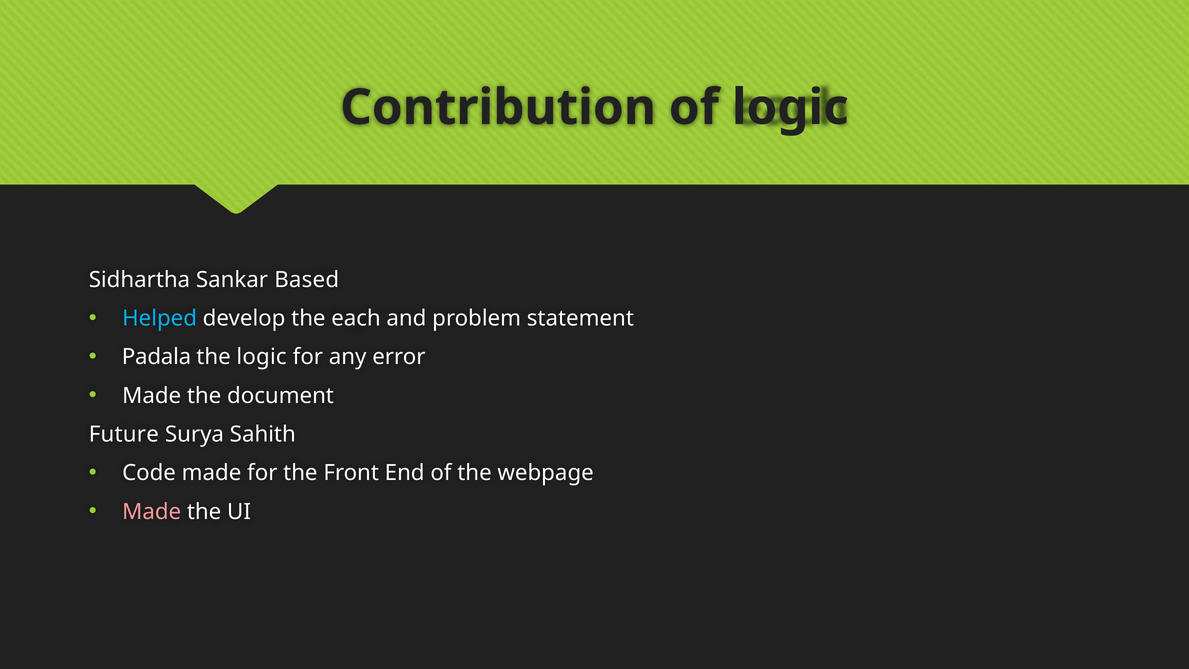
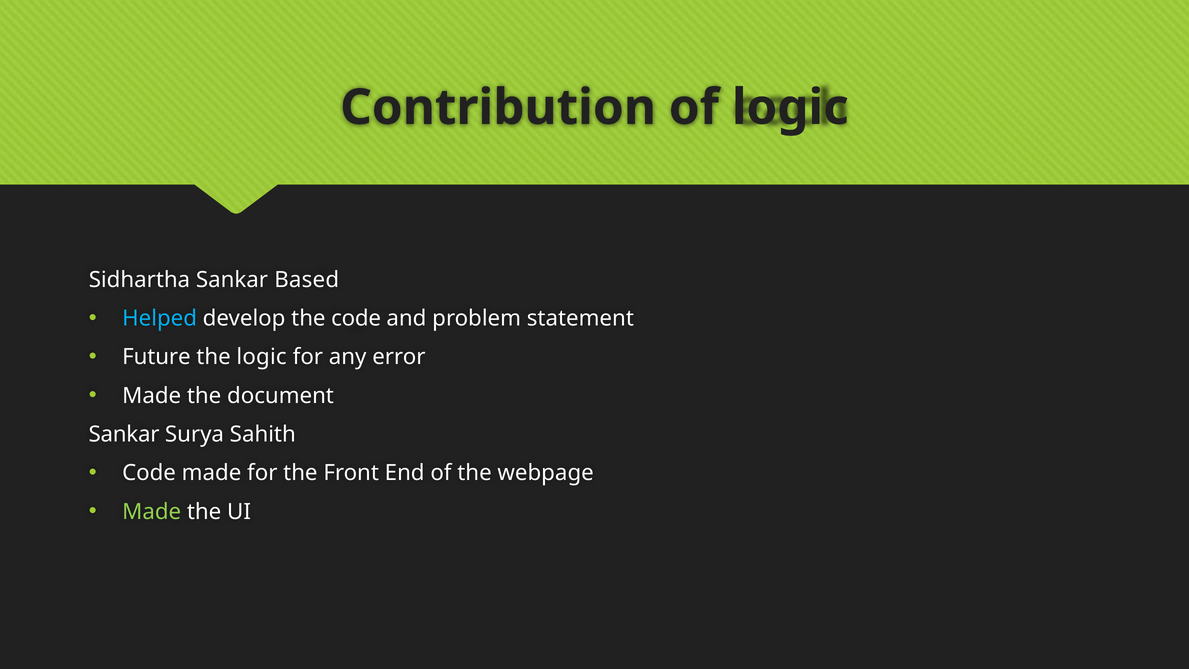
the each: each -> code
Padala: Padala -> Future
Future at (124, 434): Future -> Sankar
Made at (152, 512) colour: pink -> light green
